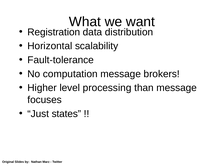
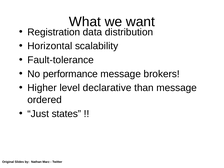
computation: computation -> performance
processing: processing -> declarative
focuses: focuses -> ordered
